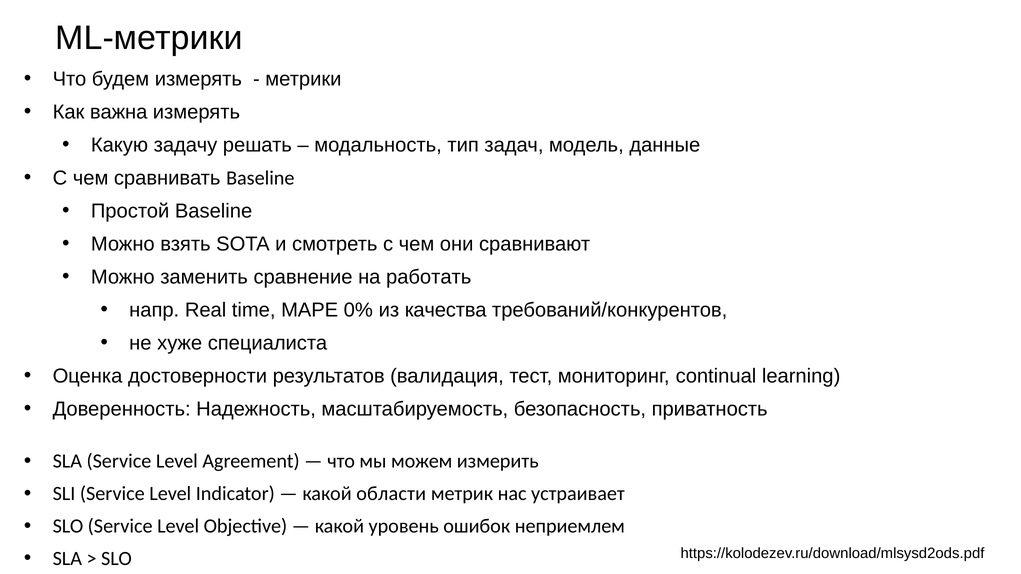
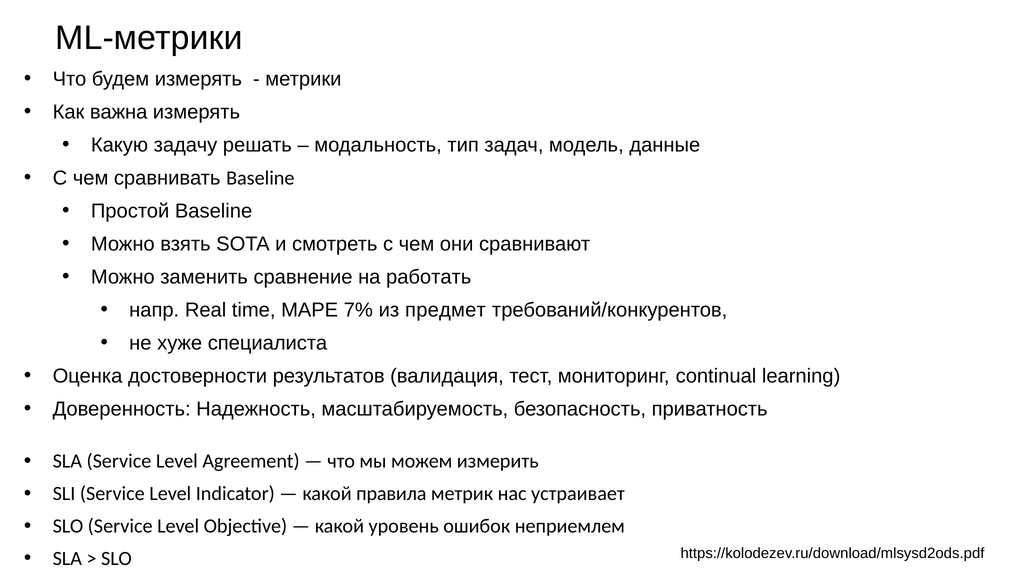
0%: 0% -> 7%
качества: качества -> предмет
области: области -> правила
